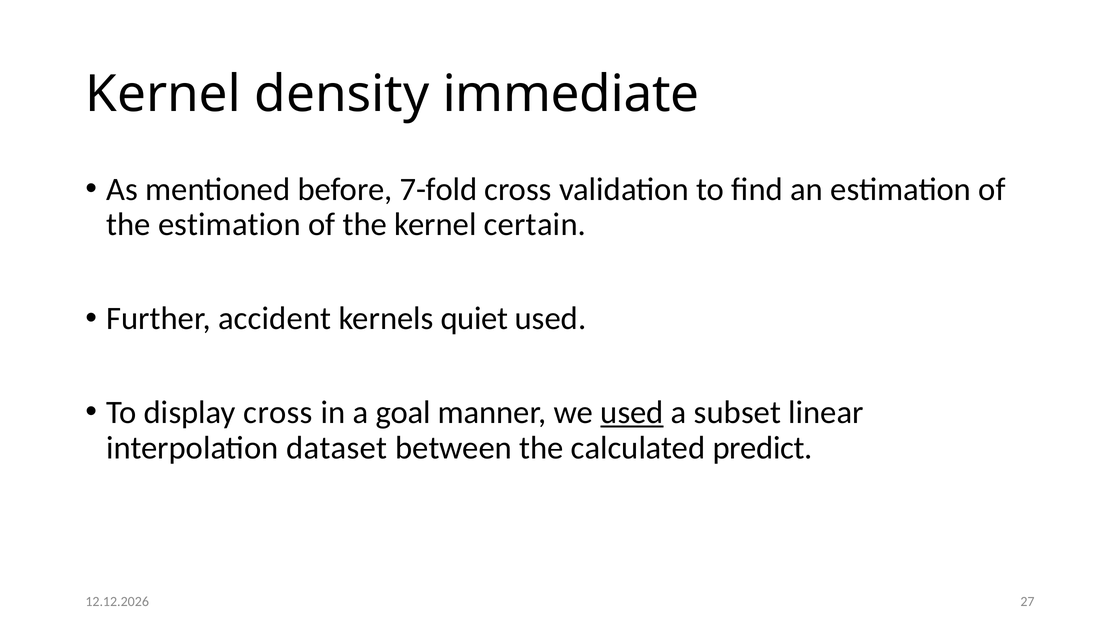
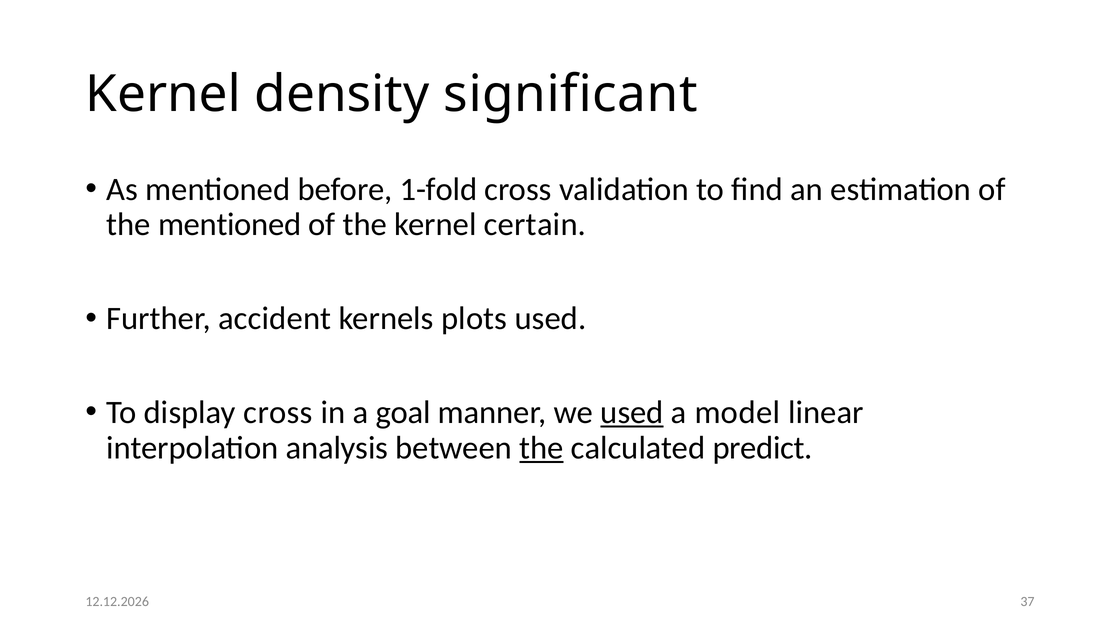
immediate: immediate -> significant
7-fold: 7-fold -> 1-fold
the estimation: estimation -> mentioned
quiet: quiet -> plots
subset: subset -> model
dataset: dataset -> analysis
the at (542, 448) underline: none -> present
27: 27 -> 37
